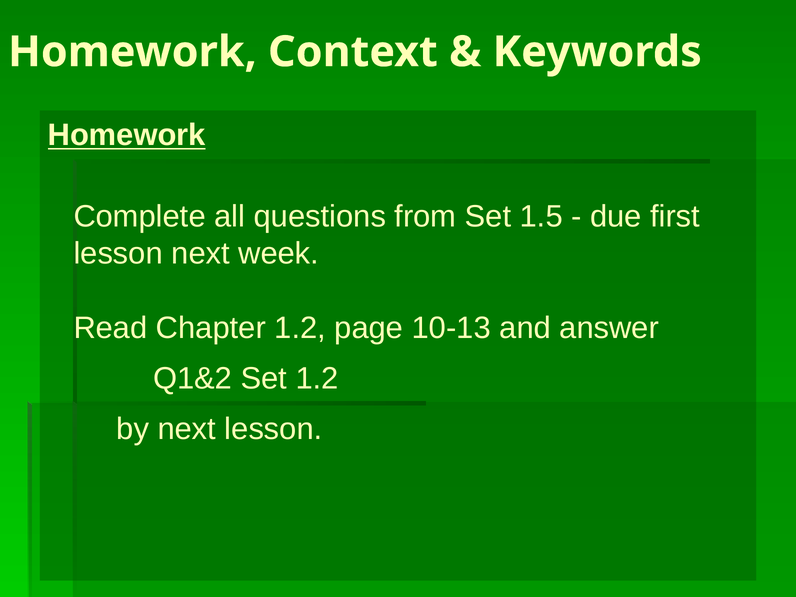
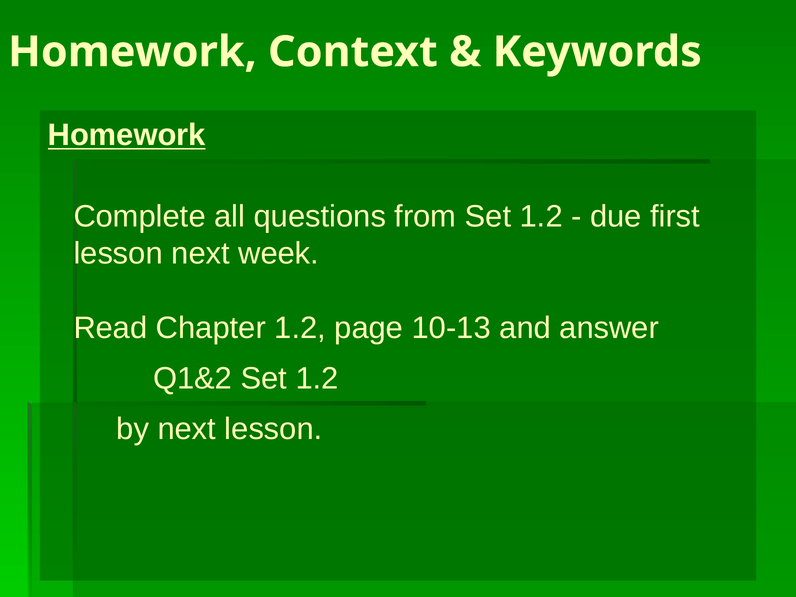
from Set 1.5: 1.5 -> 1.2
